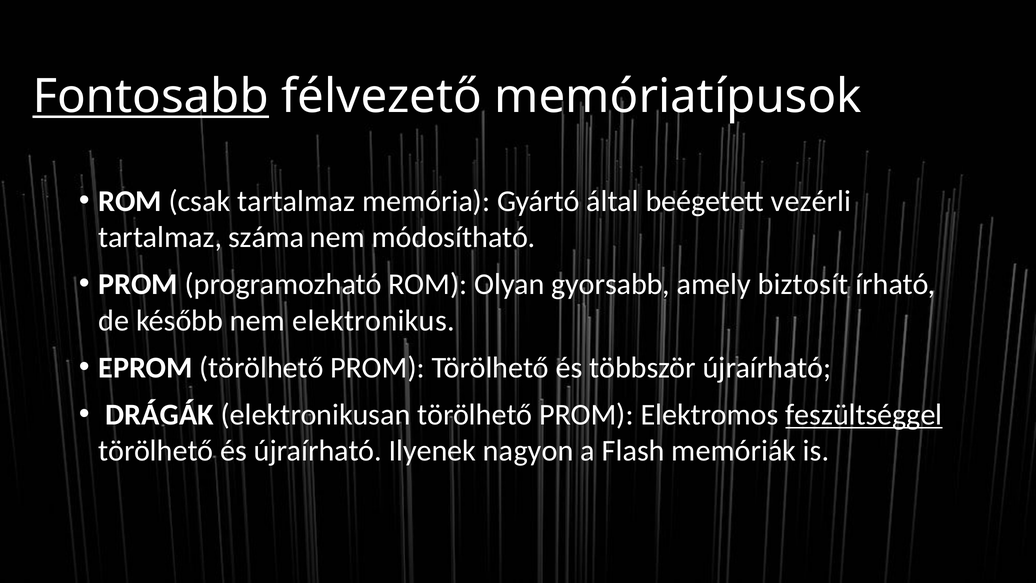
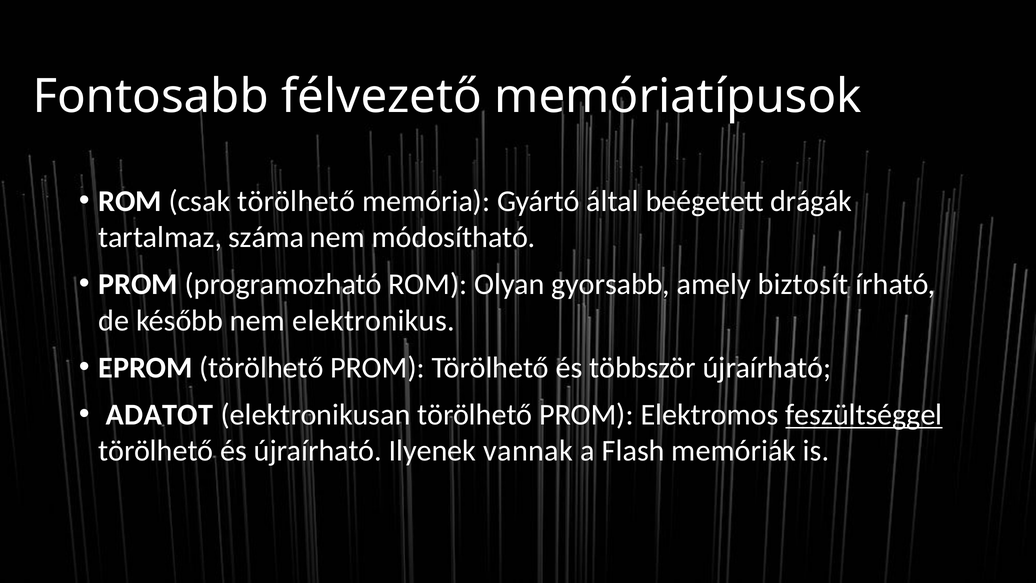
Fontosabb underline: present -> none
csak tartalmaz: tartalmaz -> törölhető
vezérli: vezérli -> drágák
DRÁGÁK: DRÁGÁK -> ADATOT
nagyon: nagyon -> vannak
